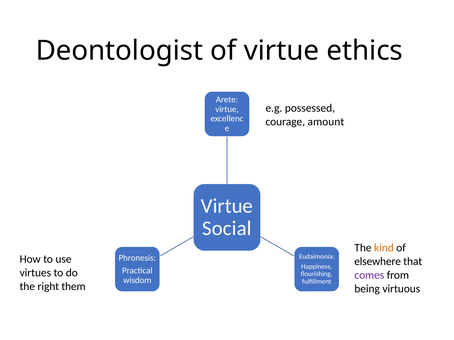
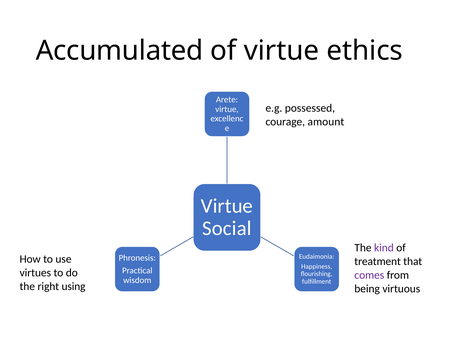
Deontologist: Deontologist -> Accumulated
kind colour: orange -> purple
elsewhere: elsewhere -> treatment
them: them -> using
